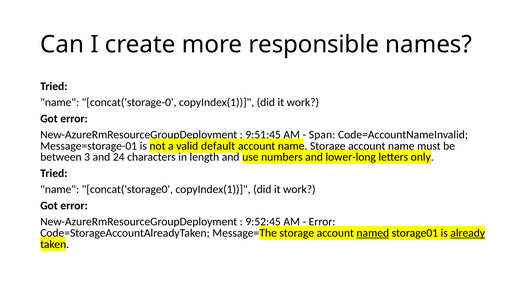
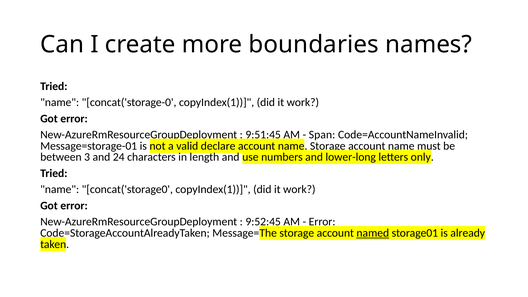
responsible: responsible -> boundaries
default: default -> declare
already underline: present -> none
